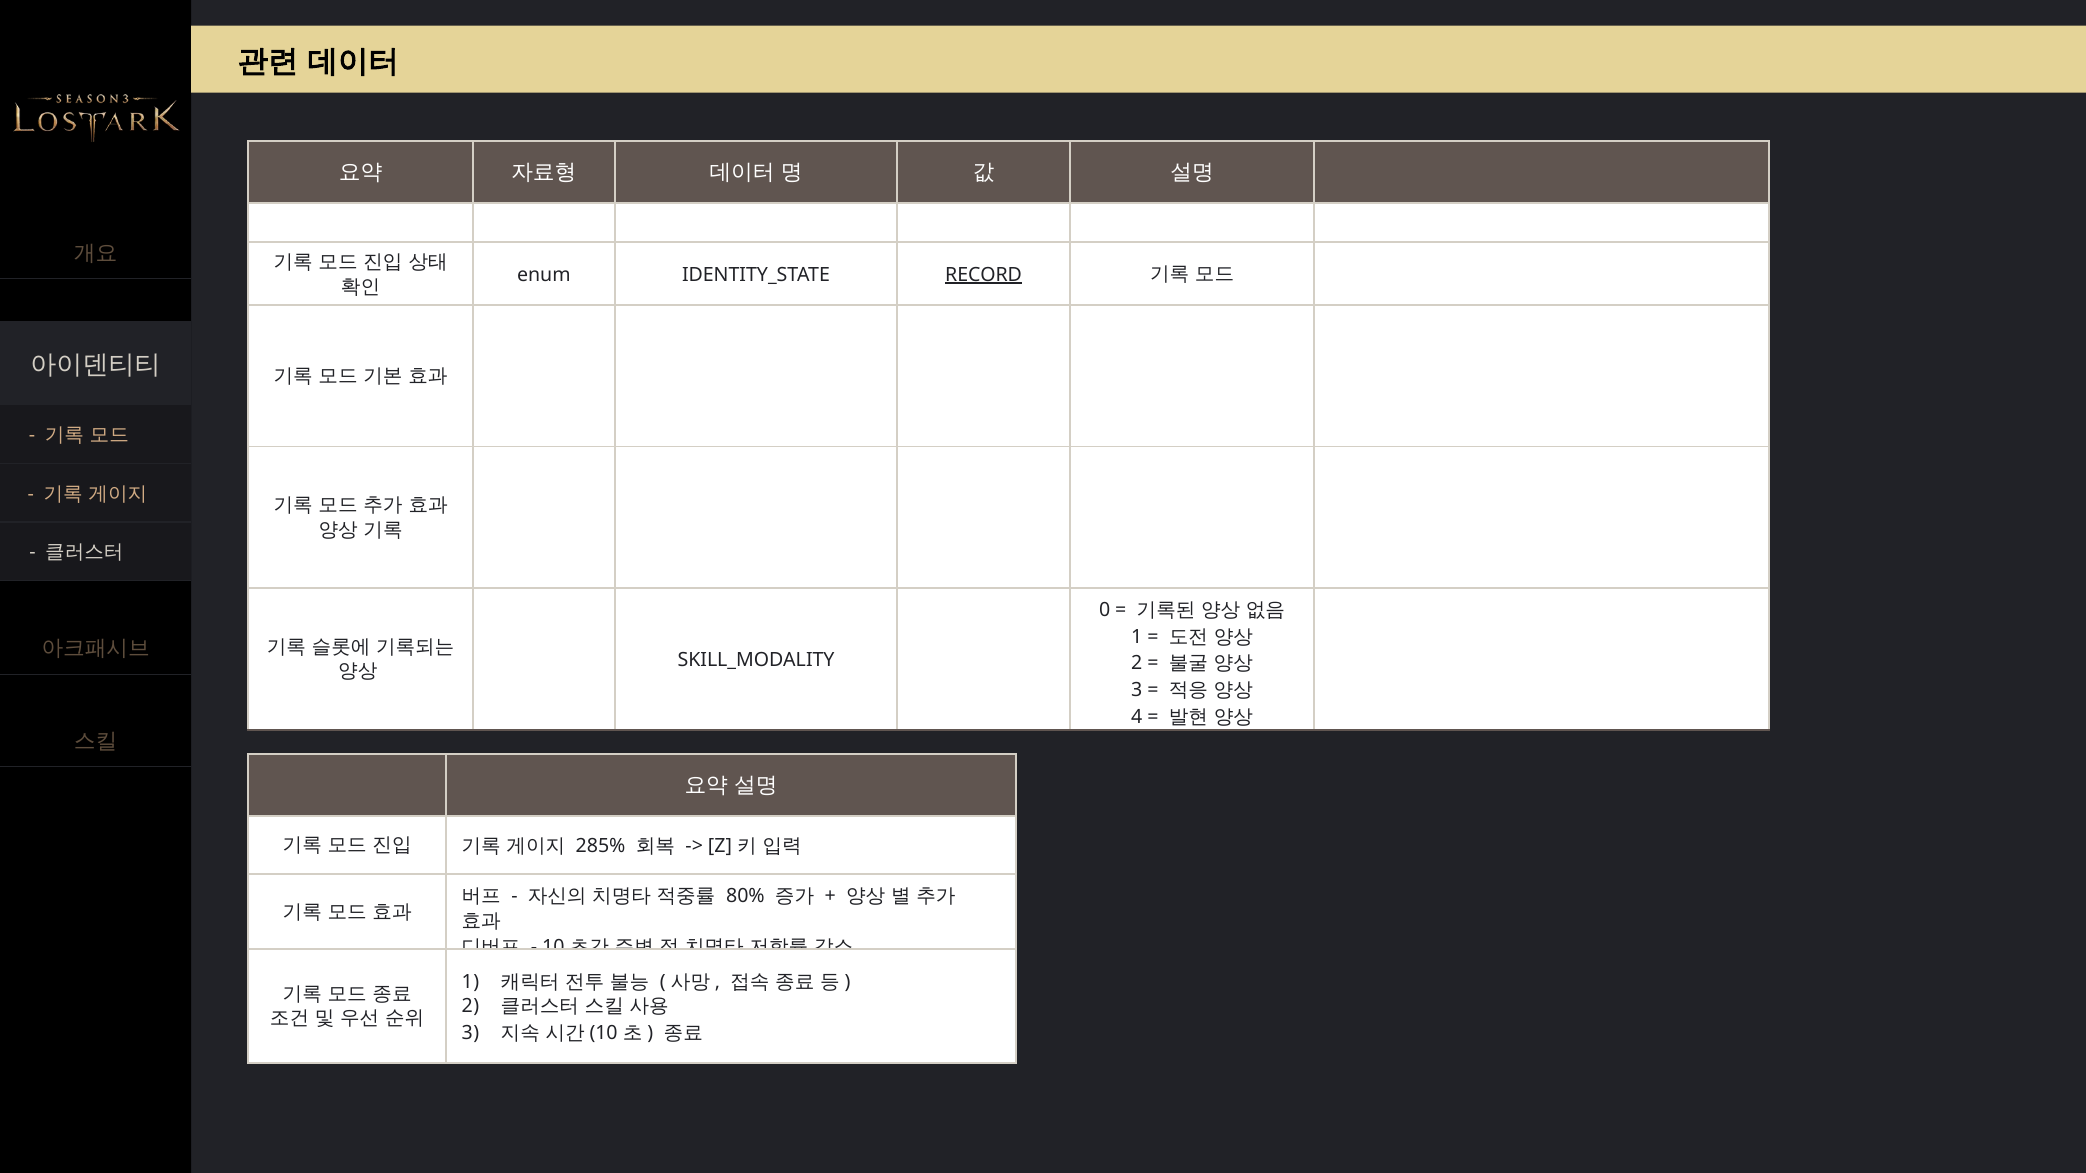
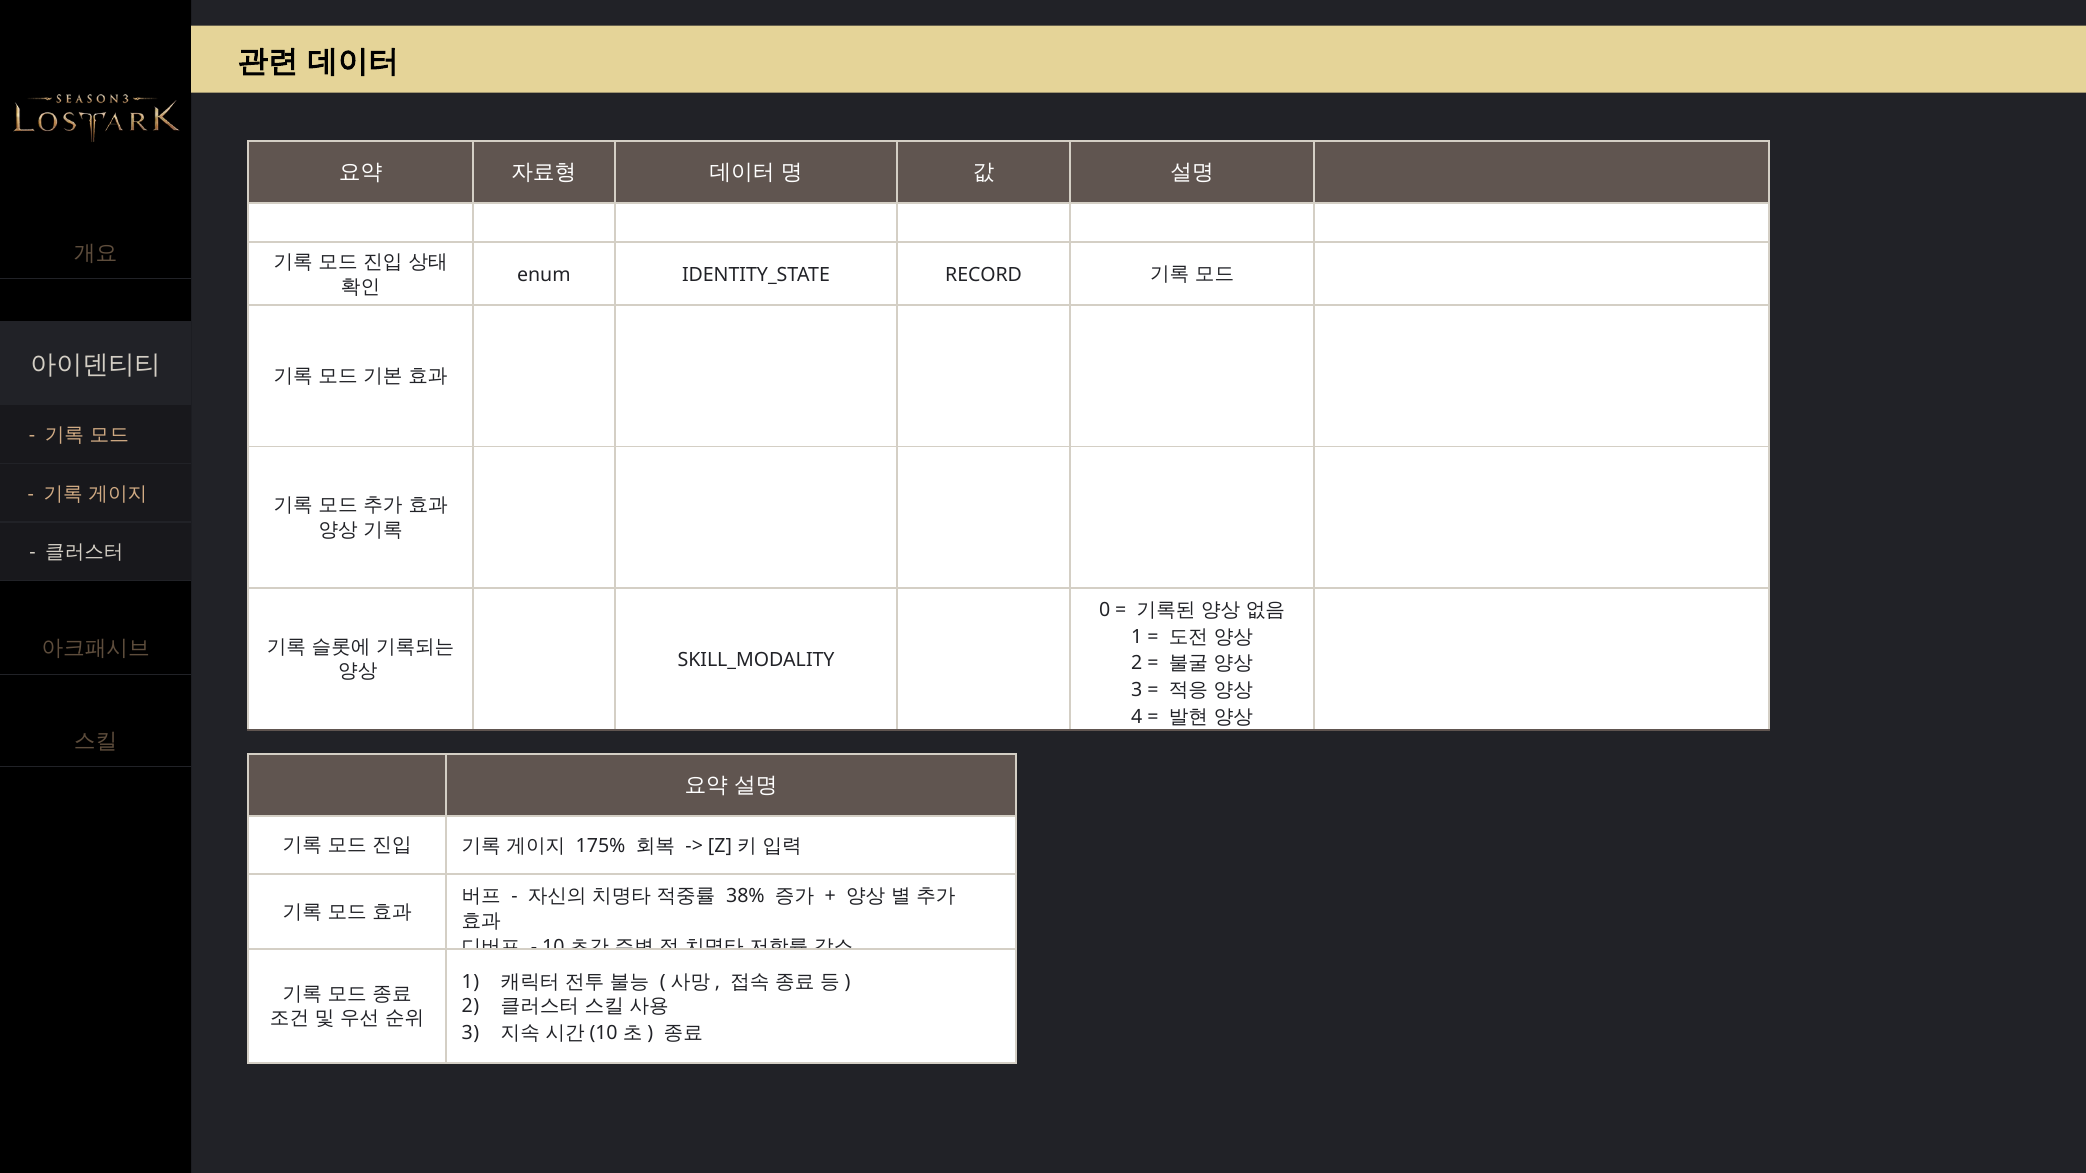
RECORD underline: present -> none
285%: 285% -> 175%
80%: 80% -> 38%
